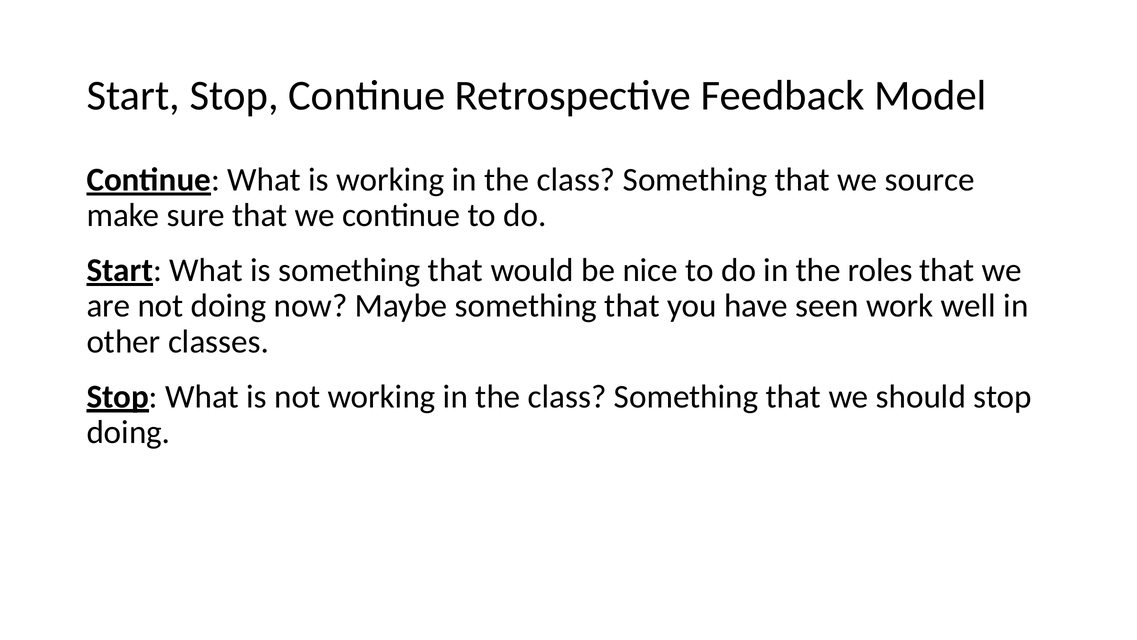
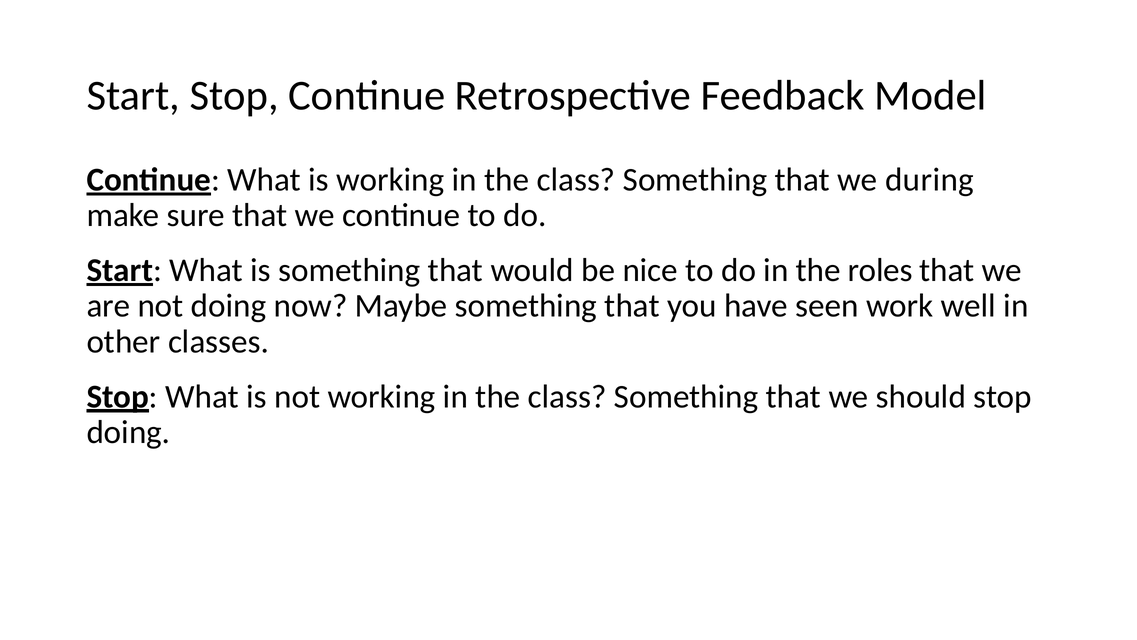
source: source -> during
